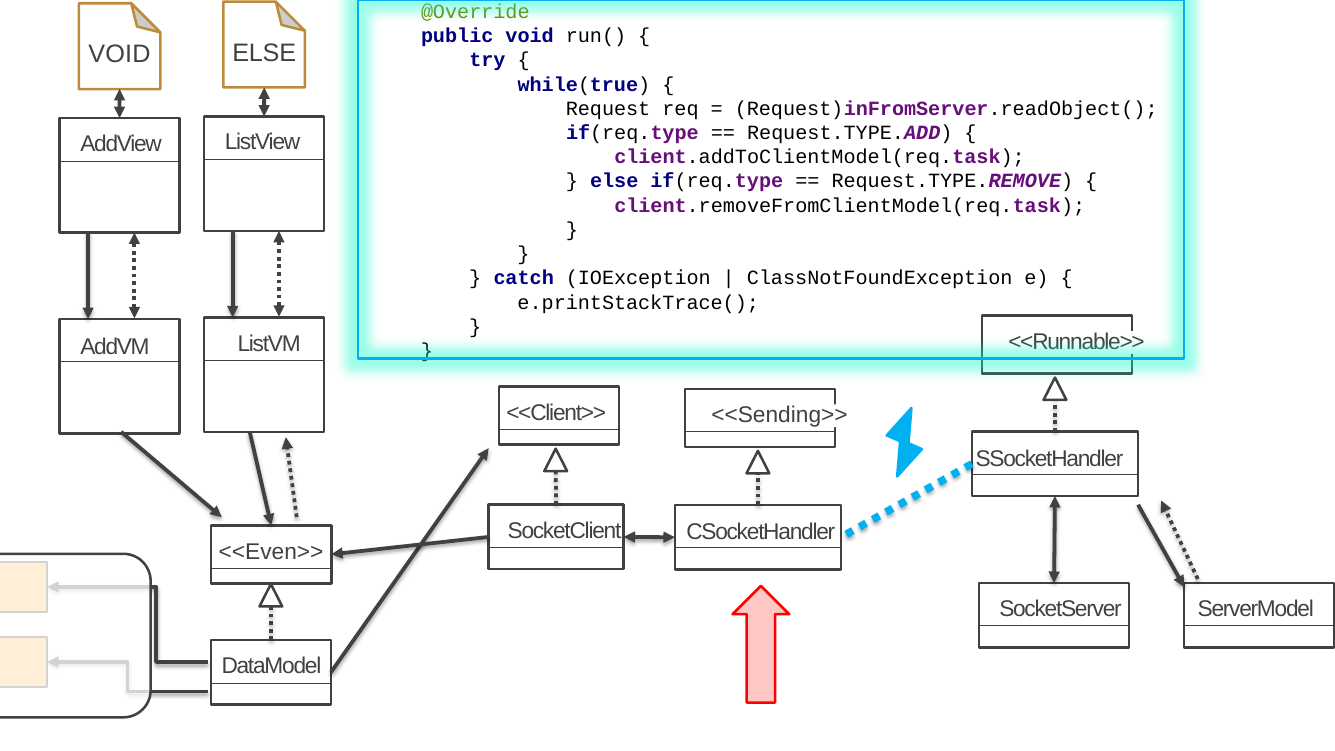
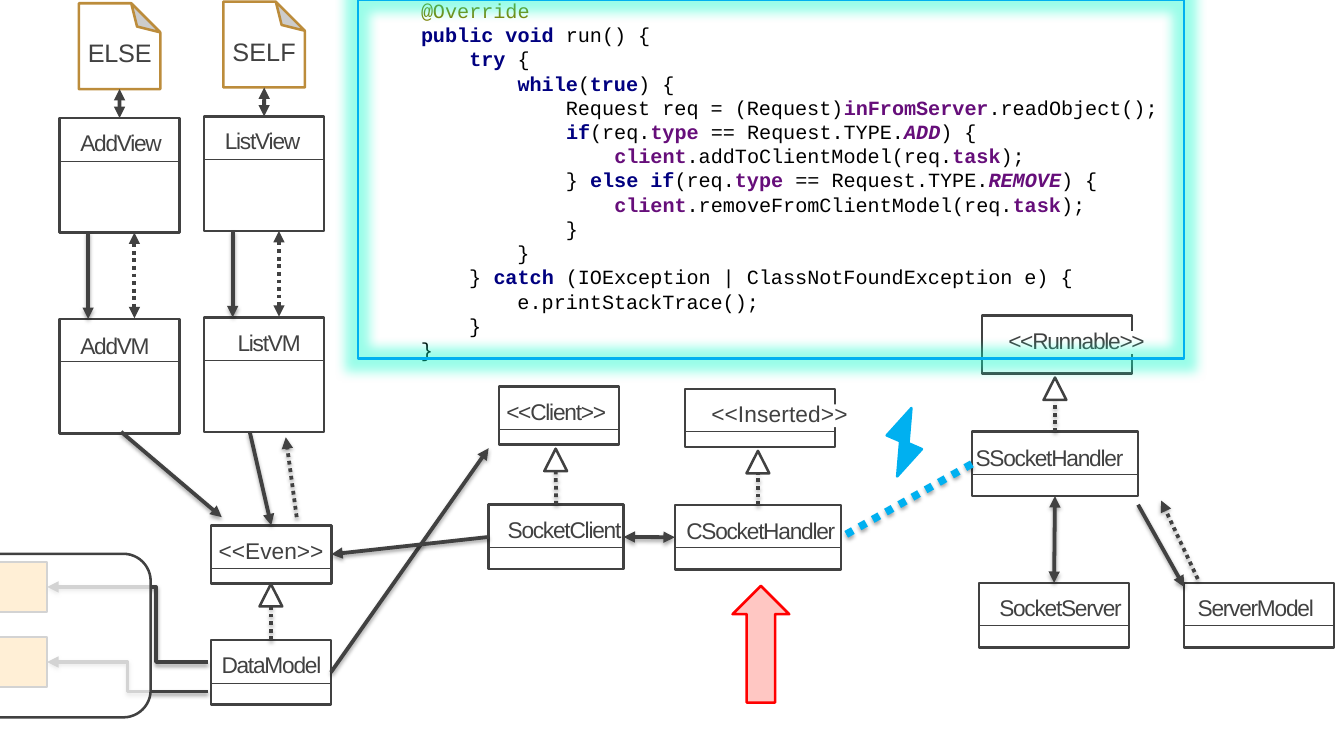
ELSE at (264, 53): ELSE -> SELF
VOID at (119, 54): VOID -> ELSE
<<Sending>>: <<Sending>> -> <<Inserted>>
